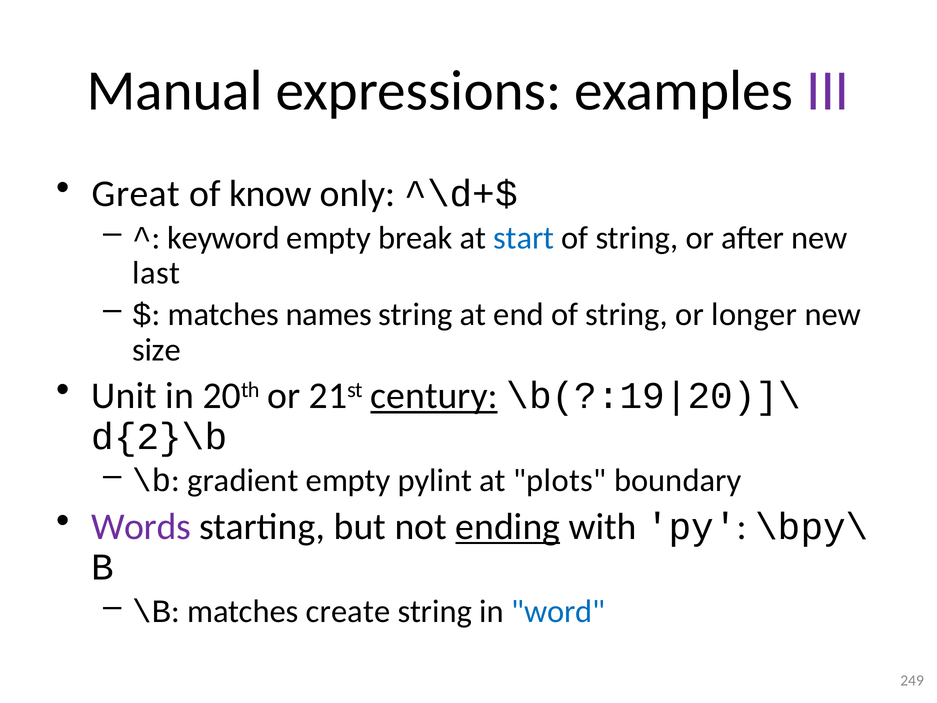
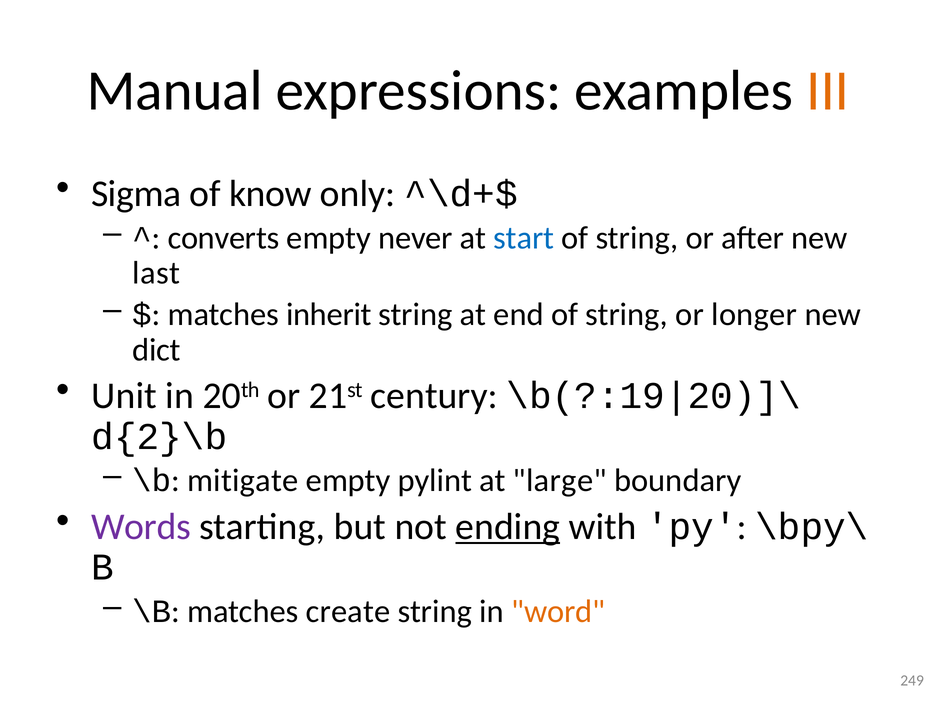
III colour: purple -> orange
Great: Great -> Sigma
keyword: keyword -> converts
break: break -> never
names: names -> inherit
size: size -> dict
century underline: present -> none
gradient: gradient -> mitigate
plots: plots -> large
word colour: blue -> orange
